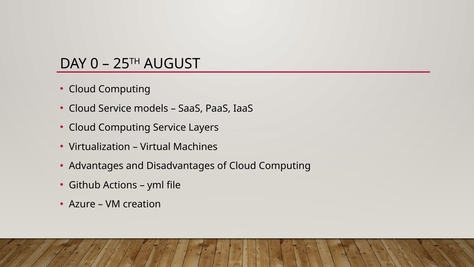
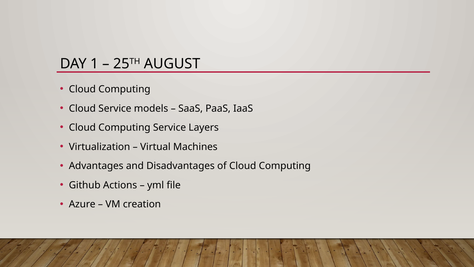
0: 0 -> 1
